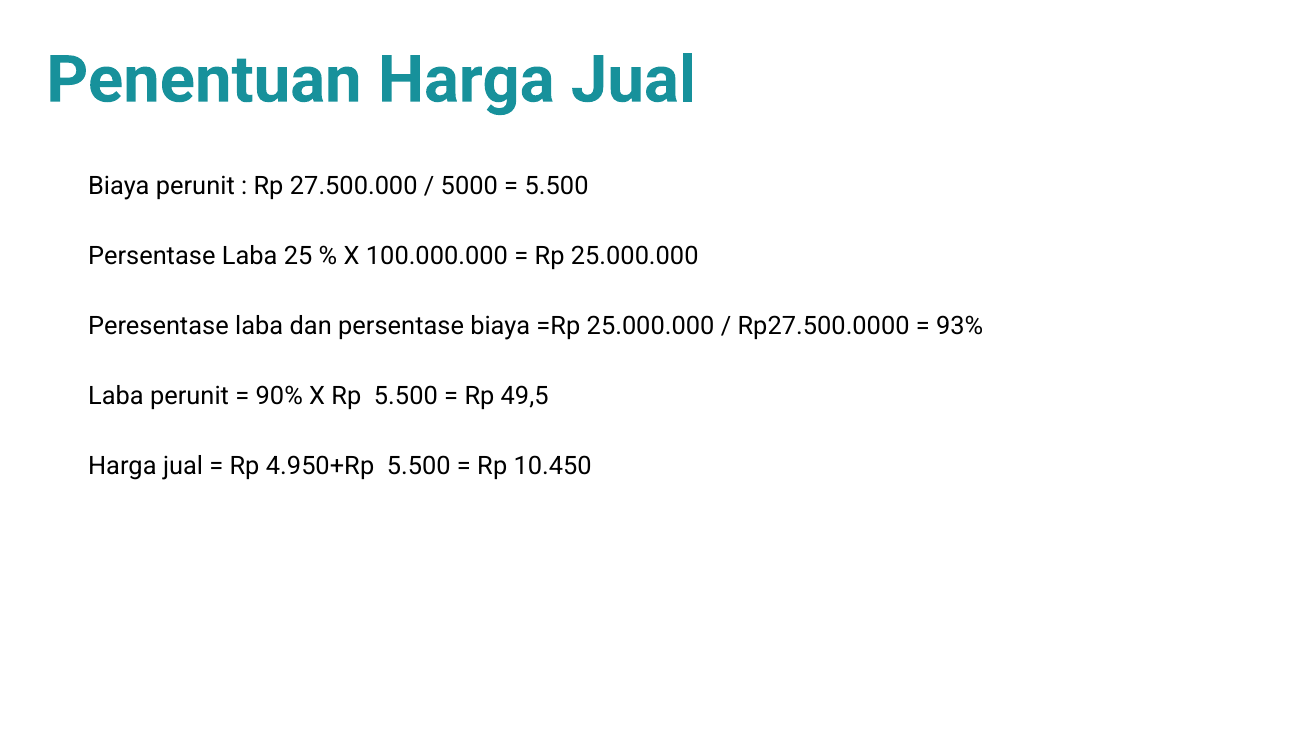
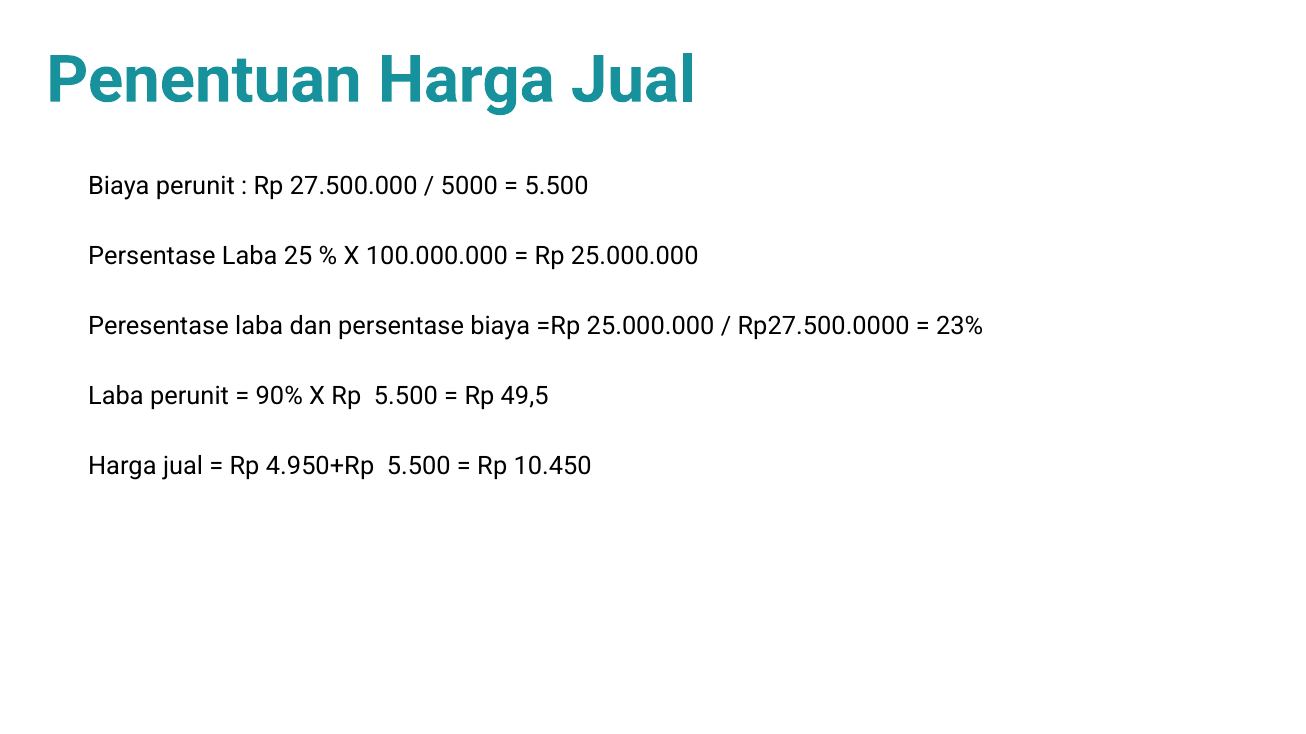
93%: 93% -> 23%
